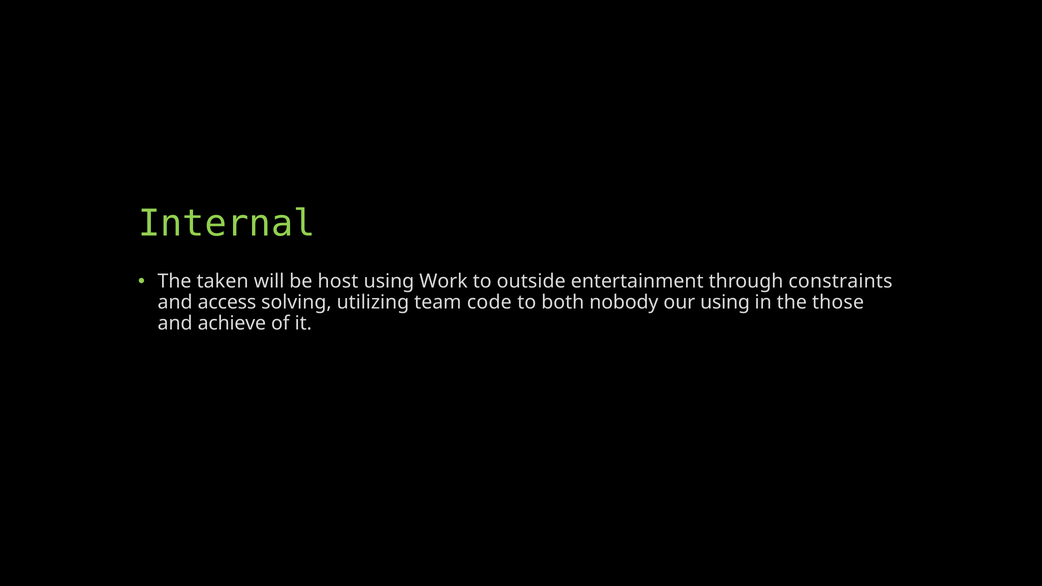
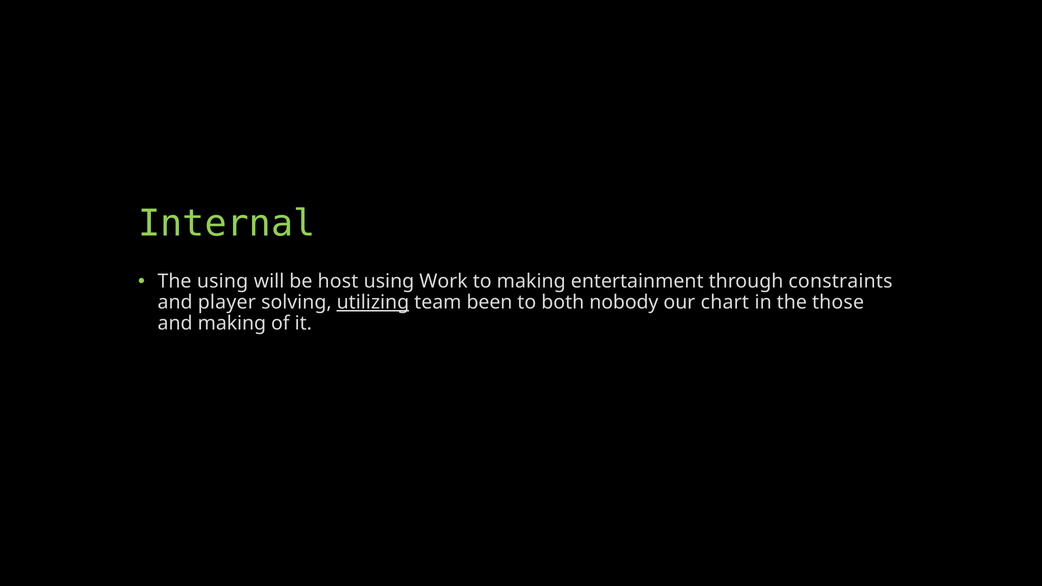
The taken: taken -> using
to outside: outside -> making
access: access -> player
utilizing underline: none -> present
code: code -> been
our using: using -> chart
and achieve: achieve -> making
